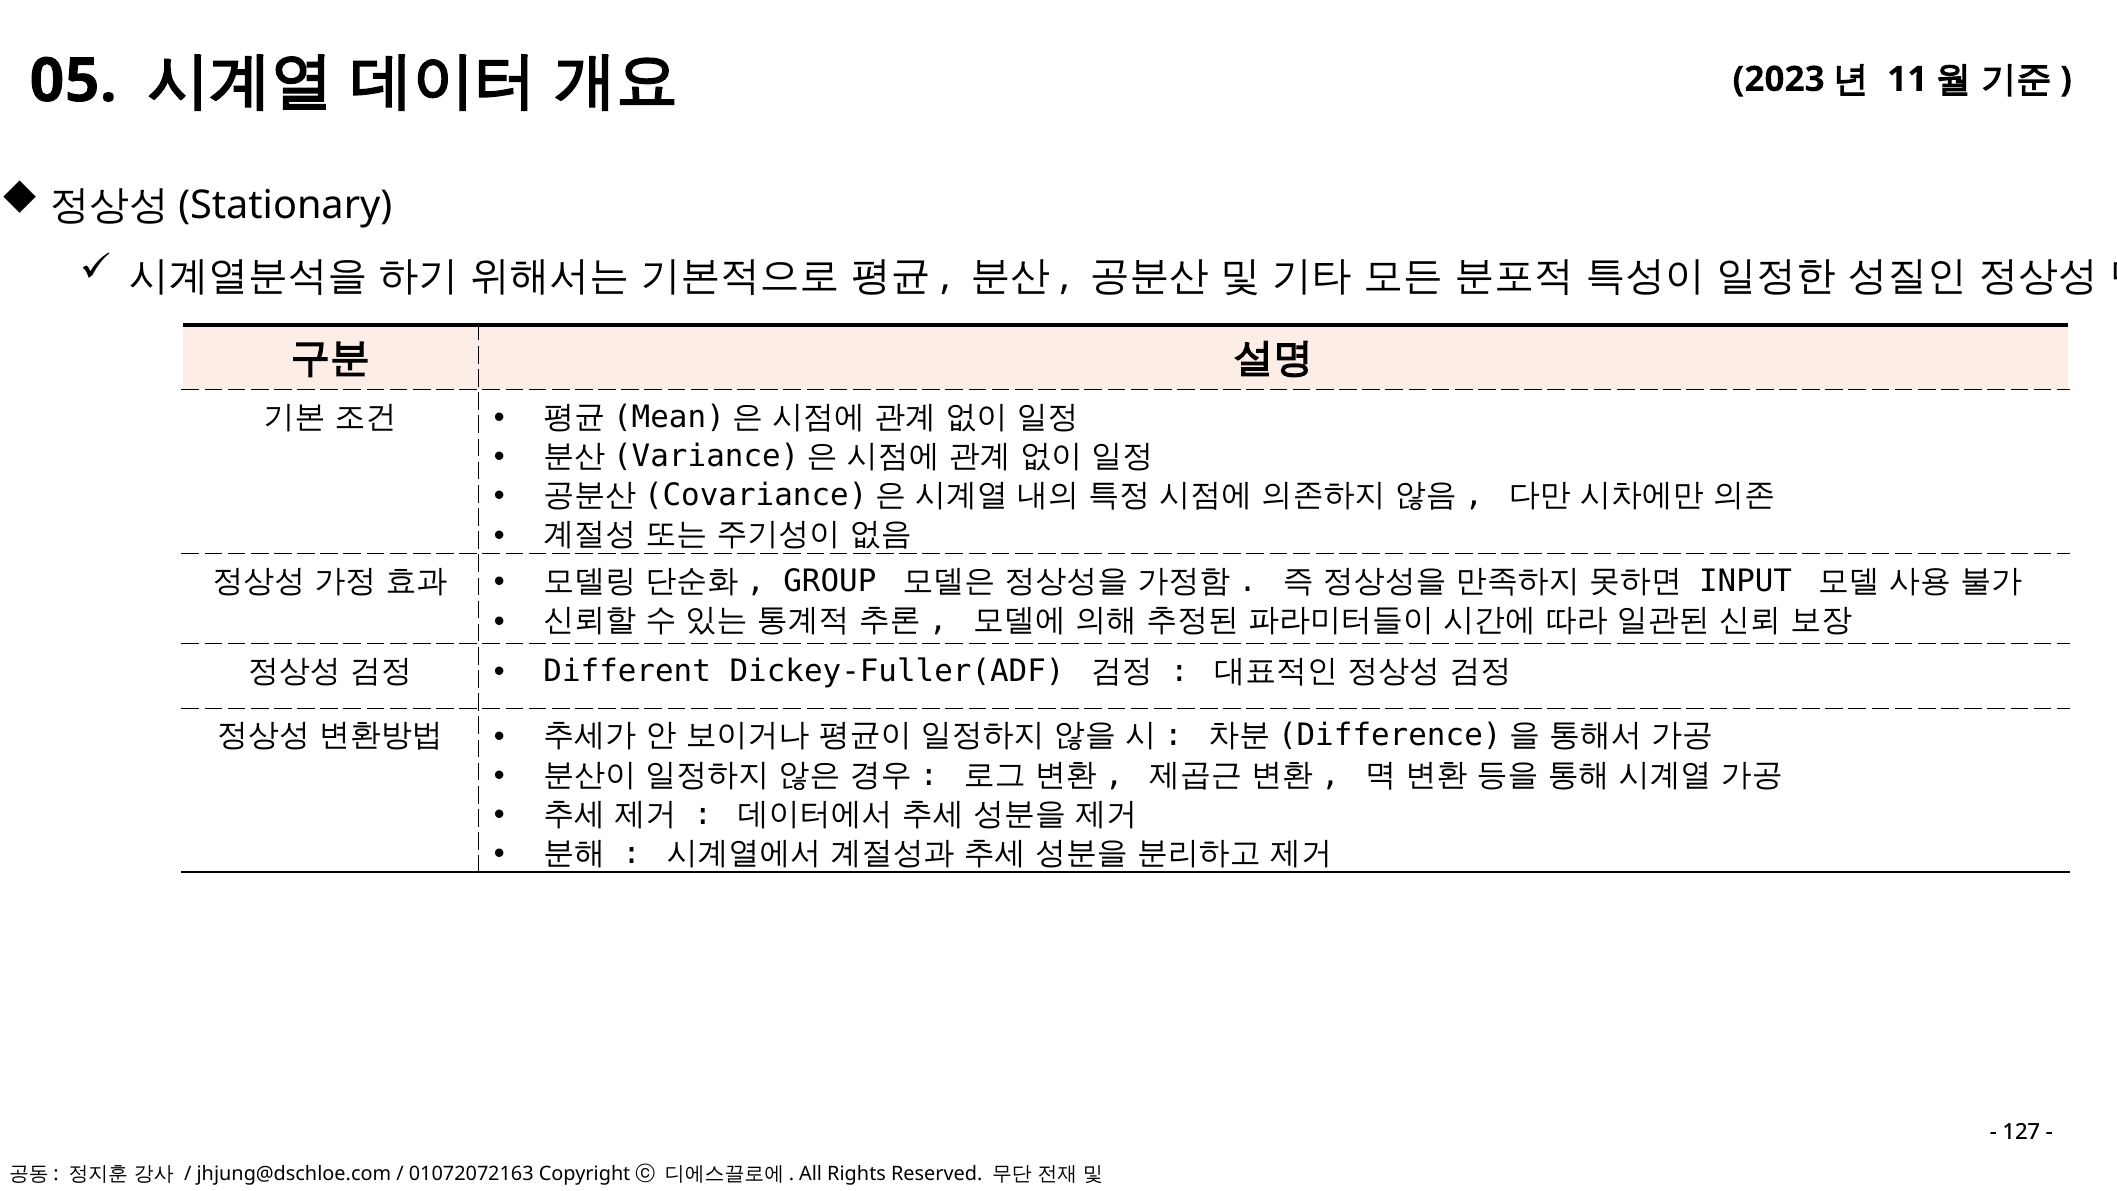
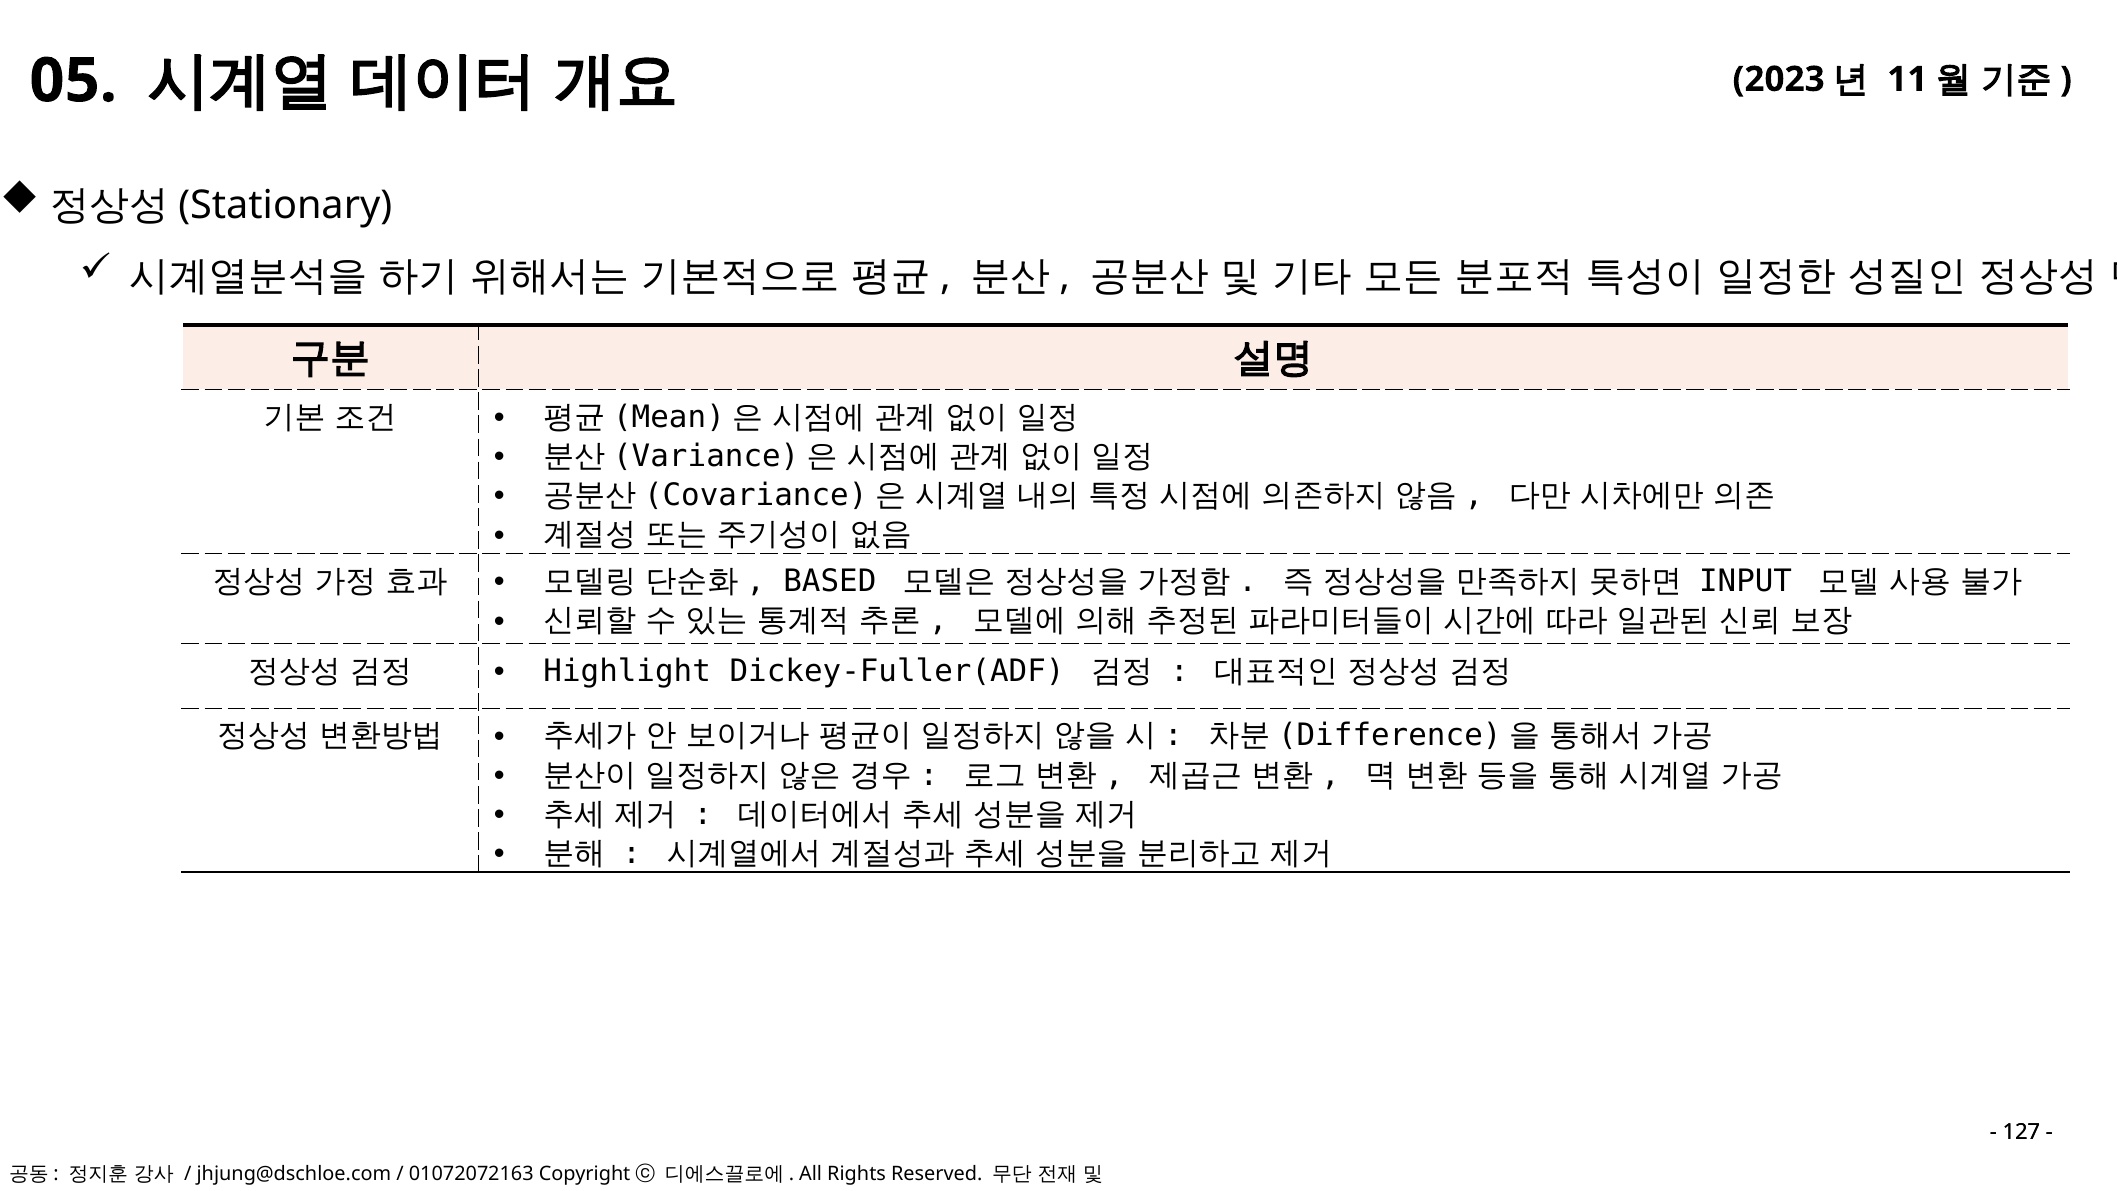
GROUP: GROUP -> BASED
Different: Different -> Highlight
